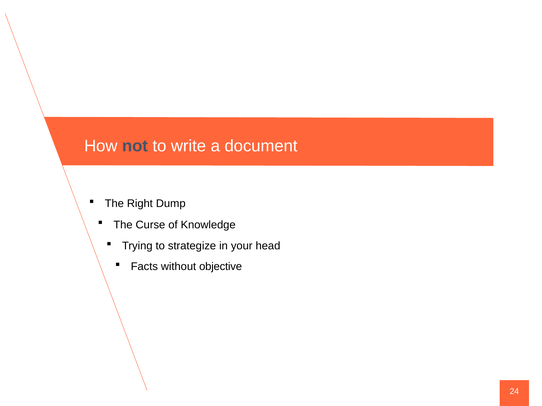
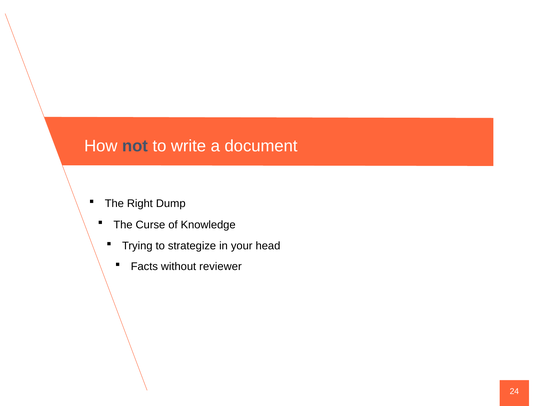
objective: objective -> reviewer
